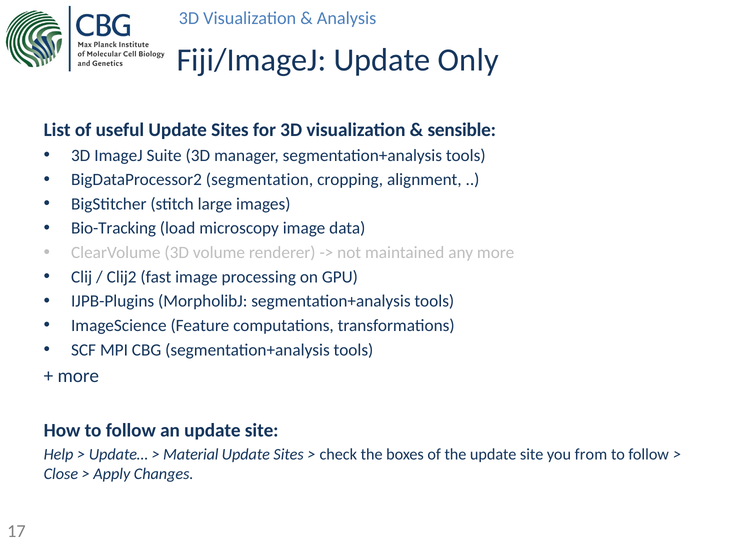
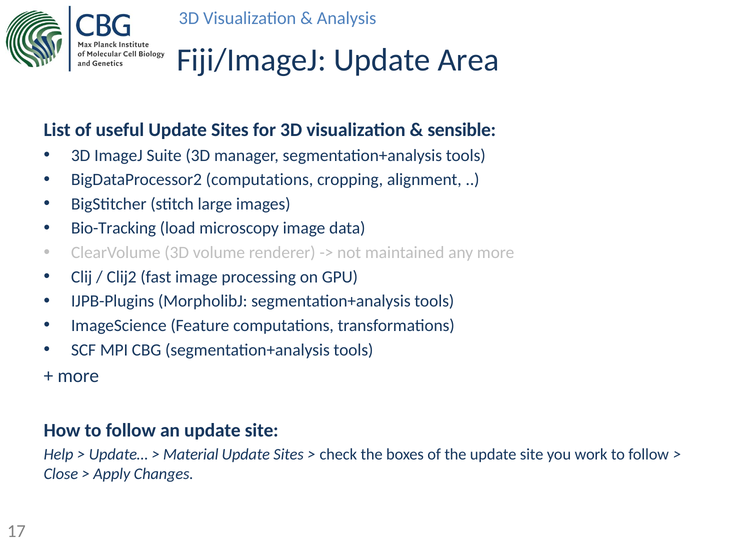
Only: Only -> Area
BigDataProcessor2 segmentation: segmentation -> computations
from: from -> work
